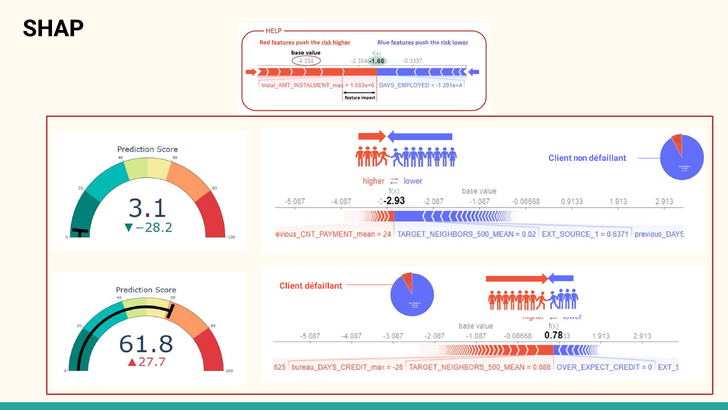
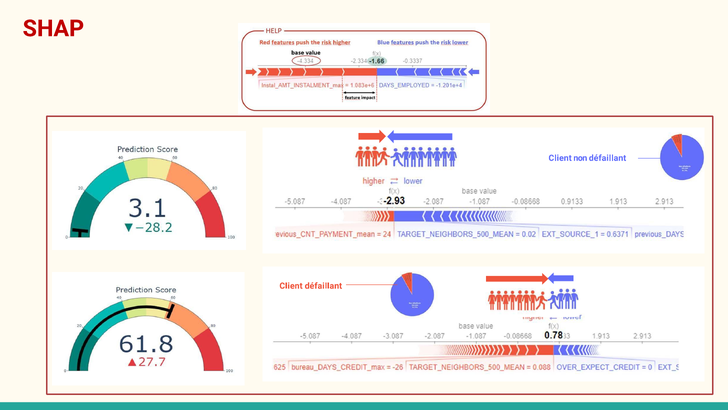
SHAP colour: black -> red
